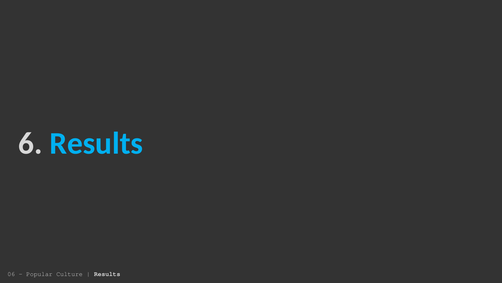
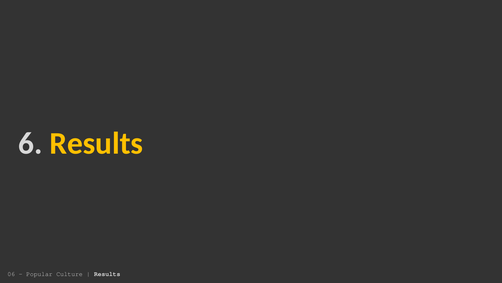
Results at (96, 143) colour: light blue -> yellow
